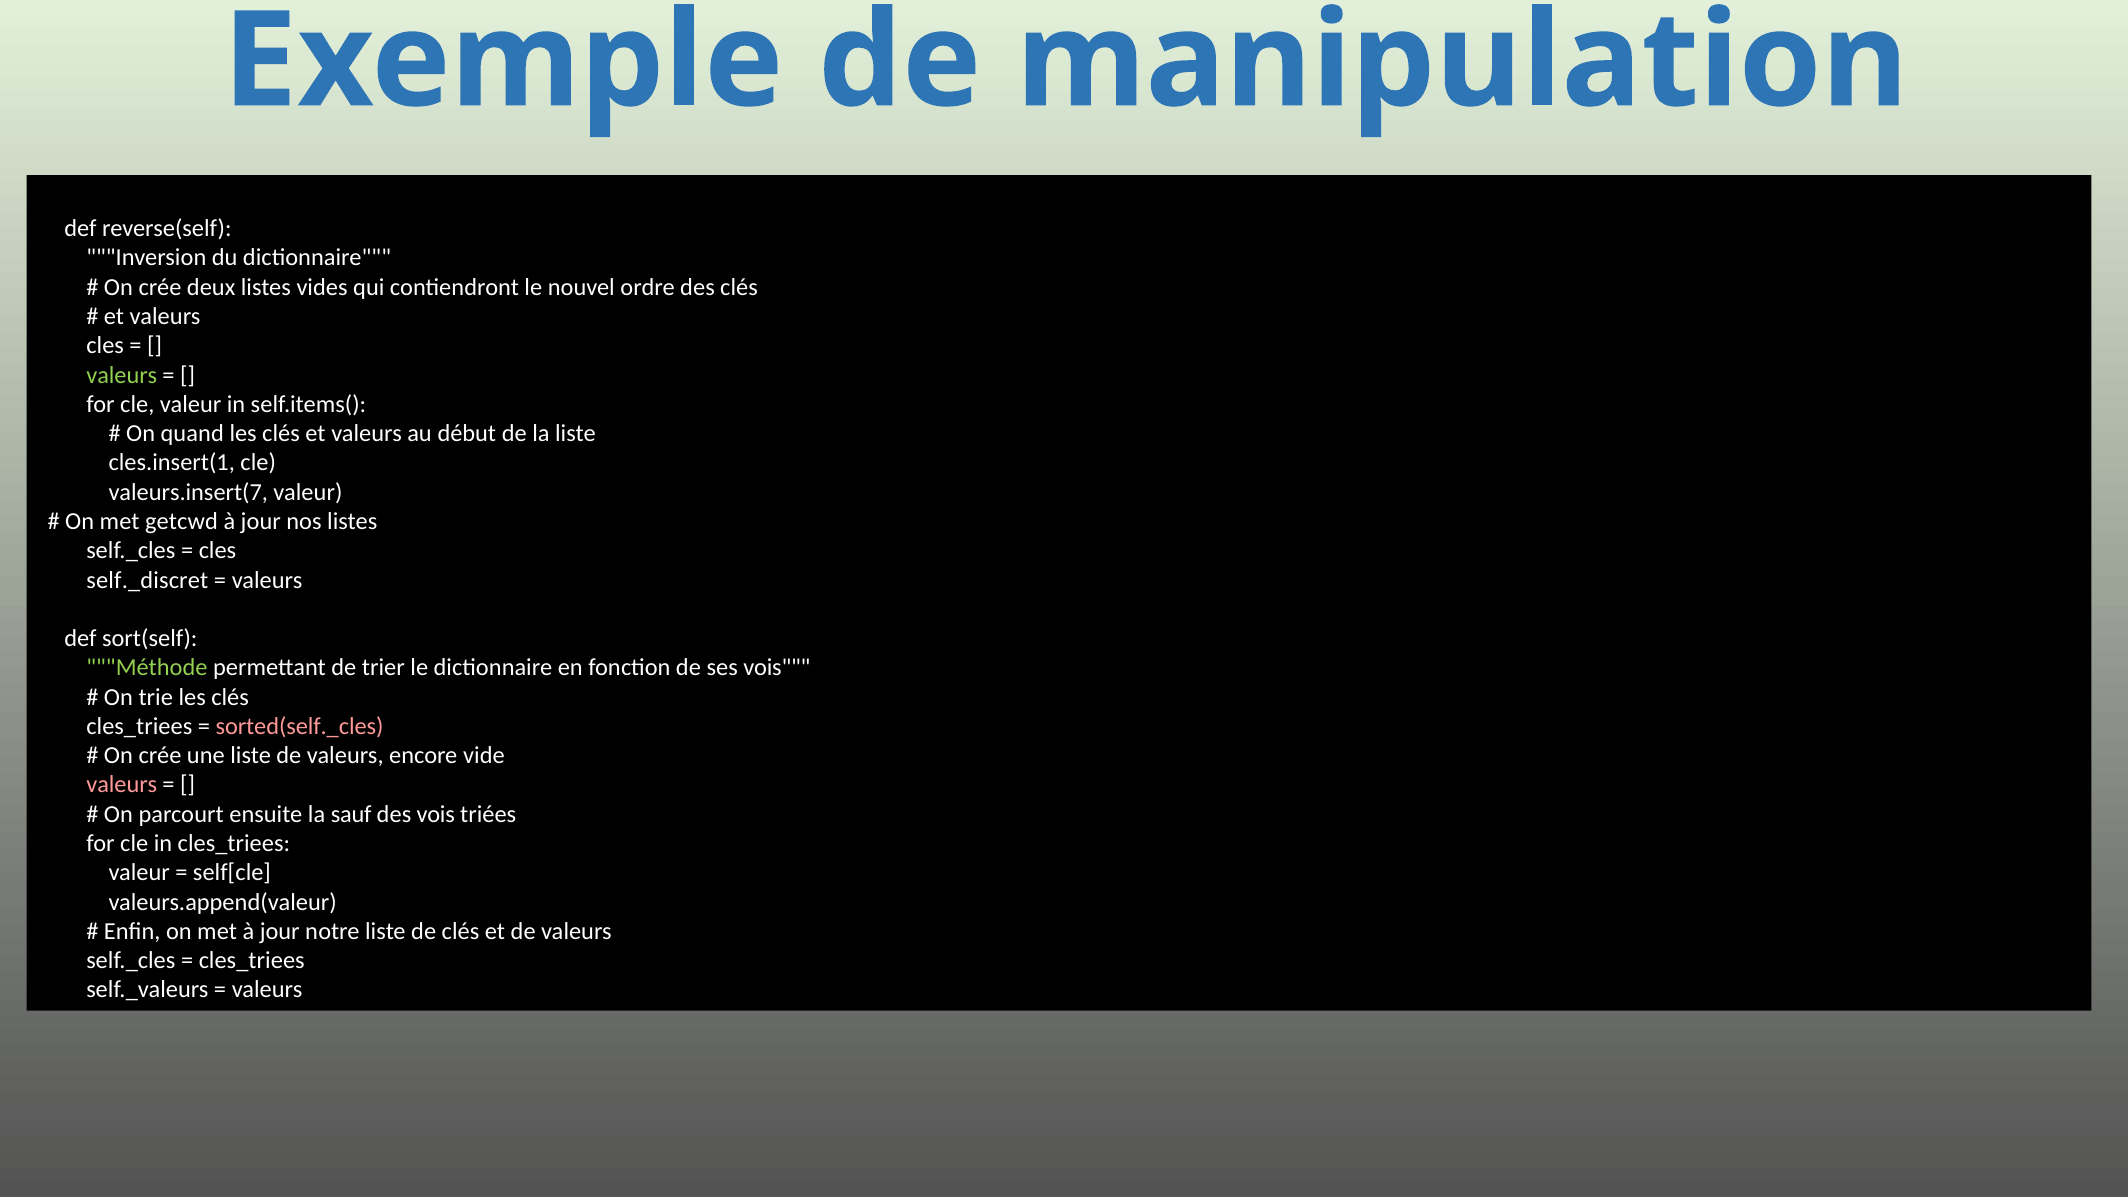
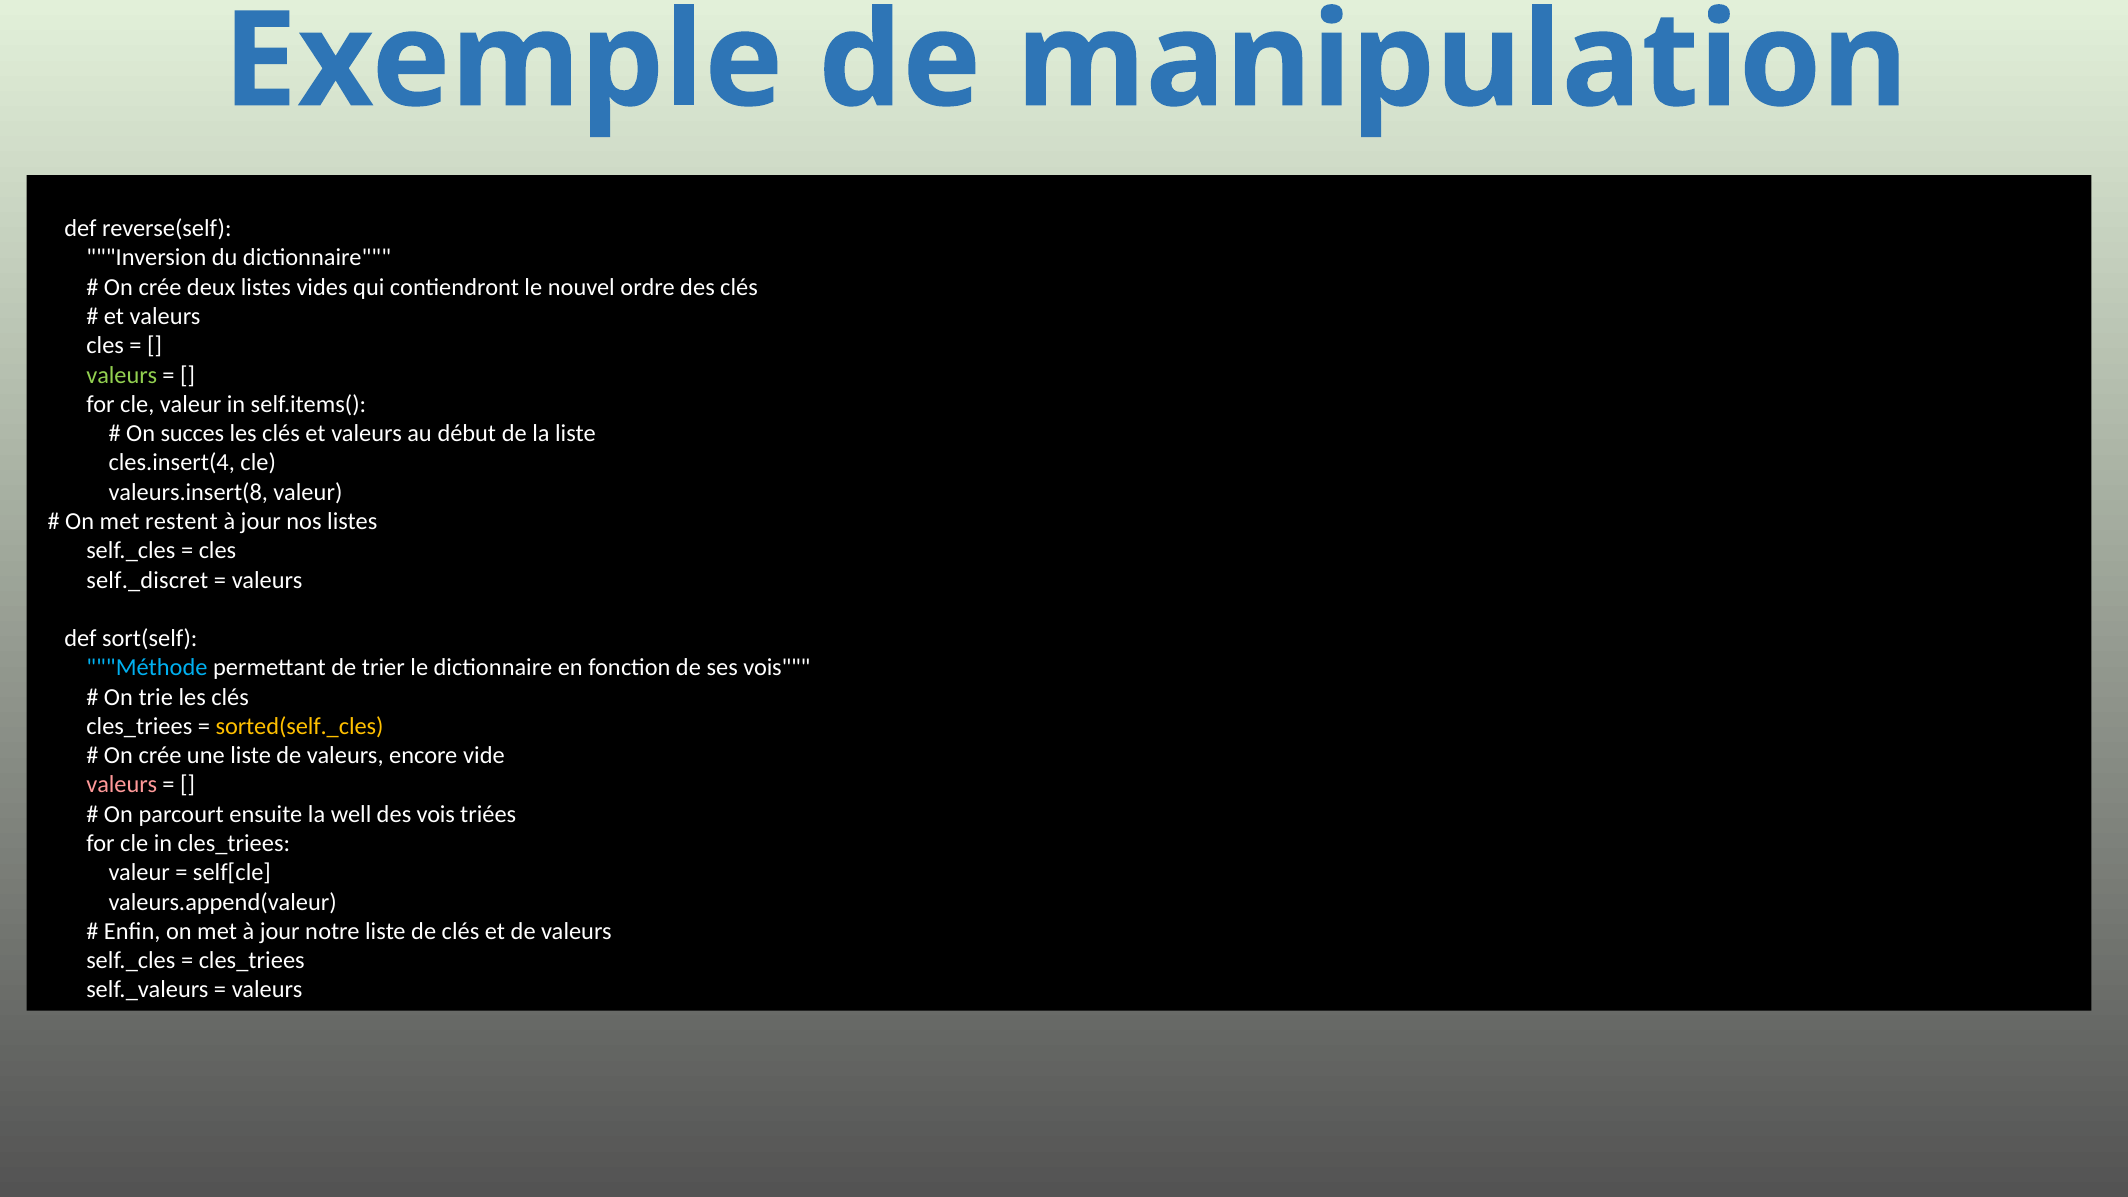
quand: quand -> succes
cles.insert(1: cles.insert(1 -> cles.insert(4
valeurs.insert(7: valeurs.insert(7 -> valeurs.insert(8
getcwd: getcwd -> restent
Méthode colour: light green -> light blue
sorted(self._cles colour: pink -> yellow
sauf: sauf -> well
